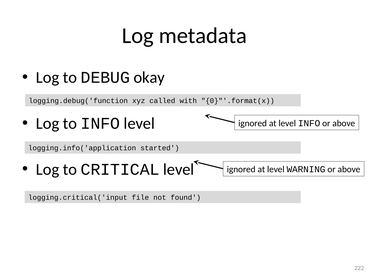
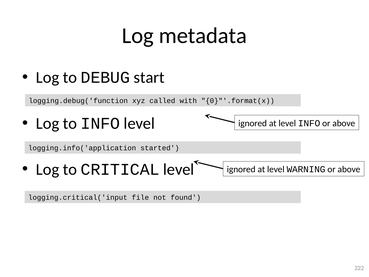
okay: okay -> start
